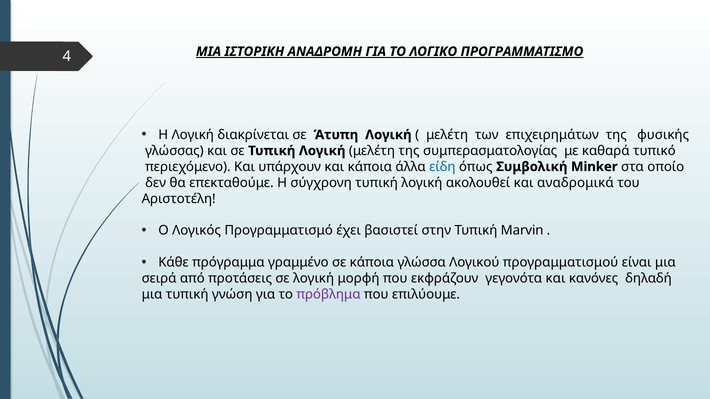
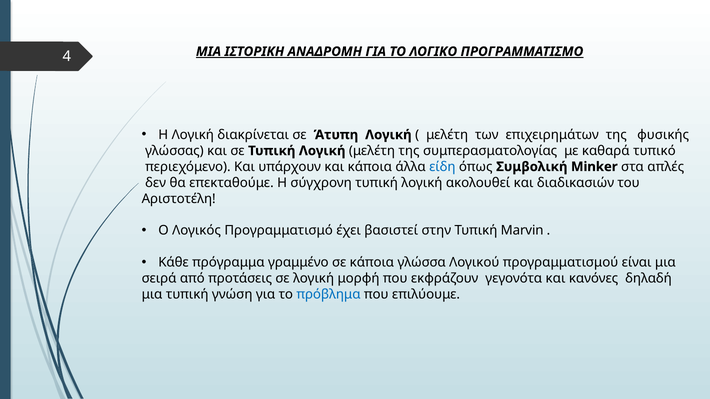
οποίο: οποίο -> απλές
αναδρομικά: αναδρομικά -> διαδικασιών
πρόβλημα colour: purple -> blue
